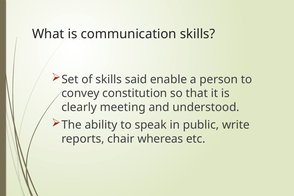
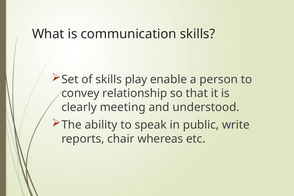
said: said -> play
constitution: constitution -> relationship
